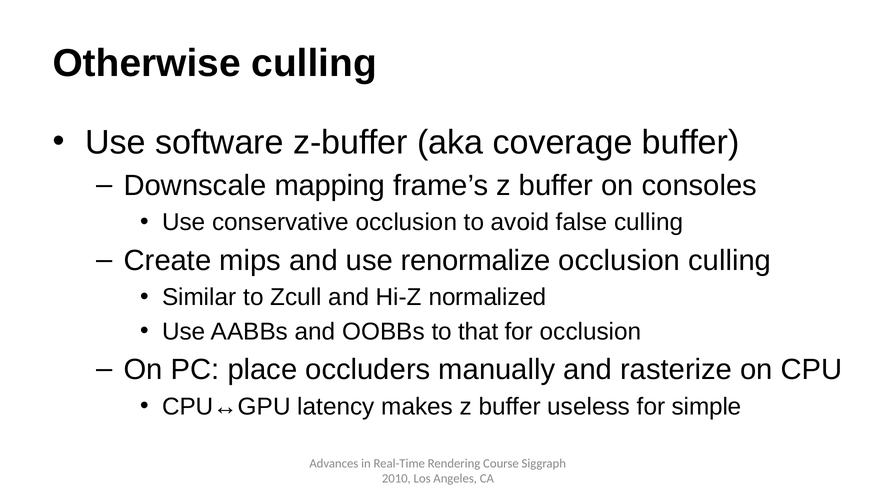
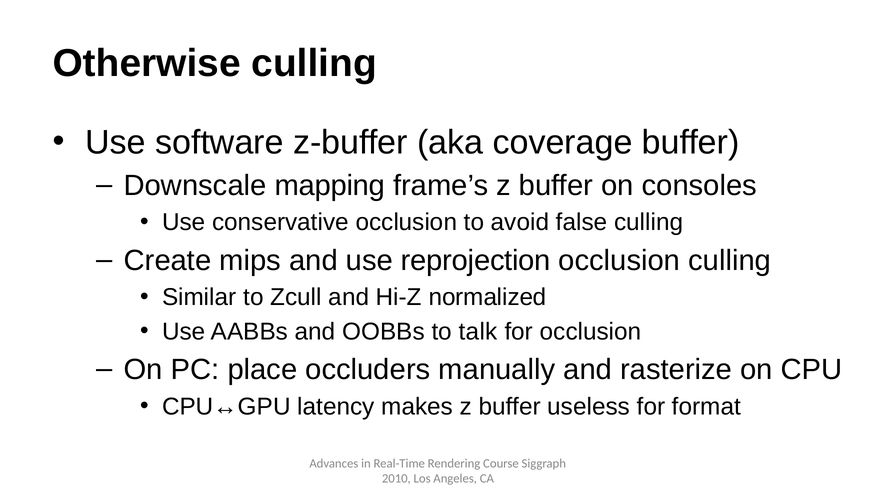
renormalize: renormalize -> reprojection
that: that -> talk
simple: simple -> format
